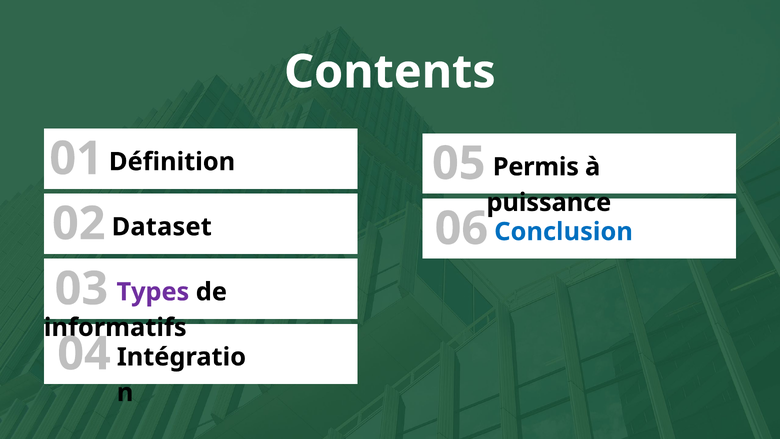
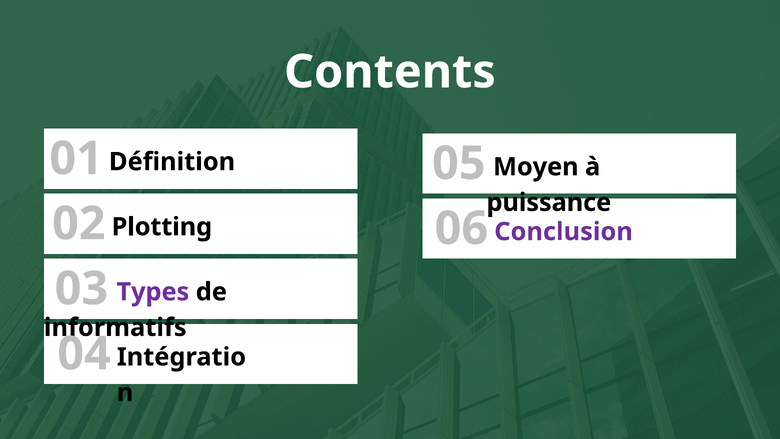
Permis: Permis -> Moyen
Dataset: Dataset -> Plotting
Conclusion colour: blue -> purple
